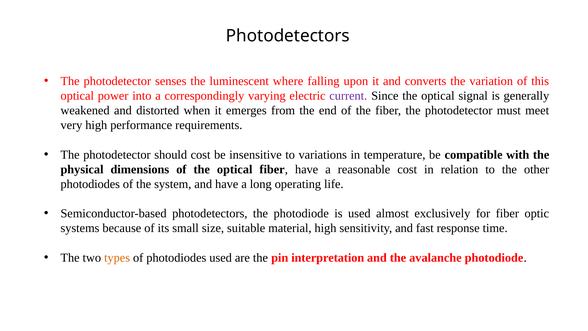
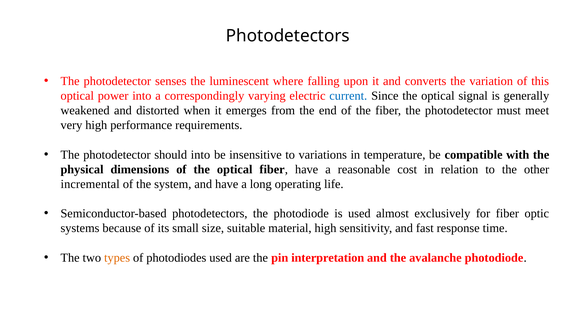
current colour: purple -> blue
should cost: cost -> into
photodiodes at (90, 184): photodiodes -> incremental
